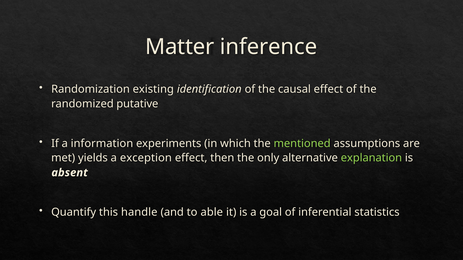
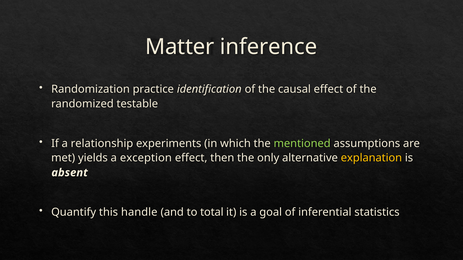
existing: existing -> practice
putative: putative -> testable
information: information -> relationship
explanation colour: light green -> yellow
able: able -> total
